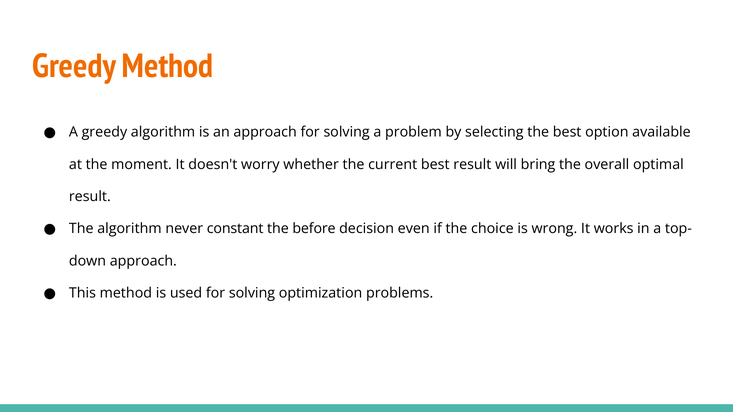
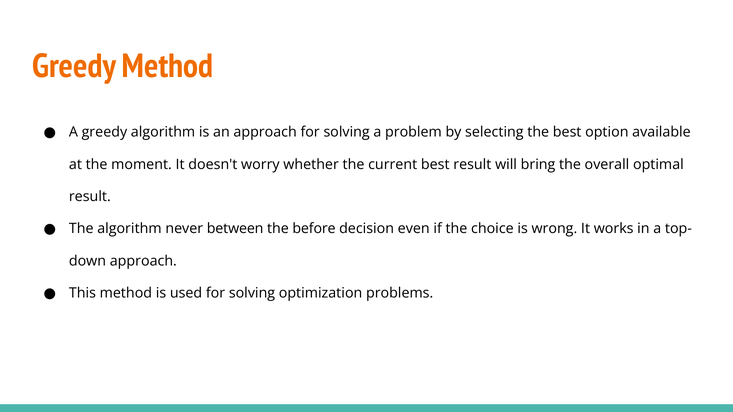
constant: constant -> between
